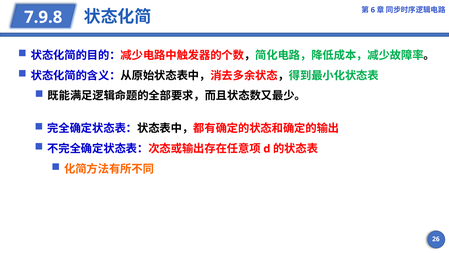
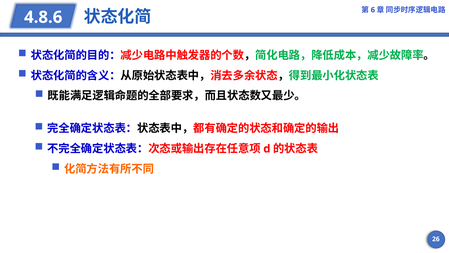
7.9.8: 7.9.8 -> 4.8.6
